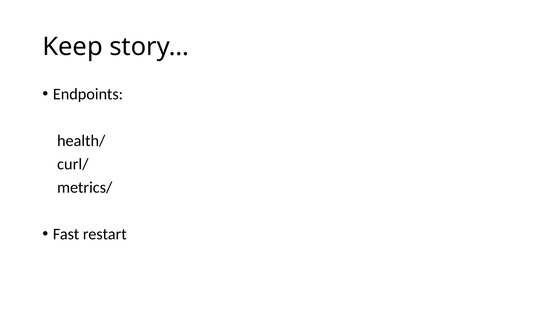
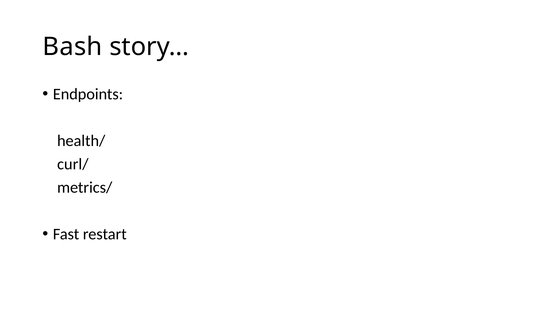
Keep: Keep -> Bash
